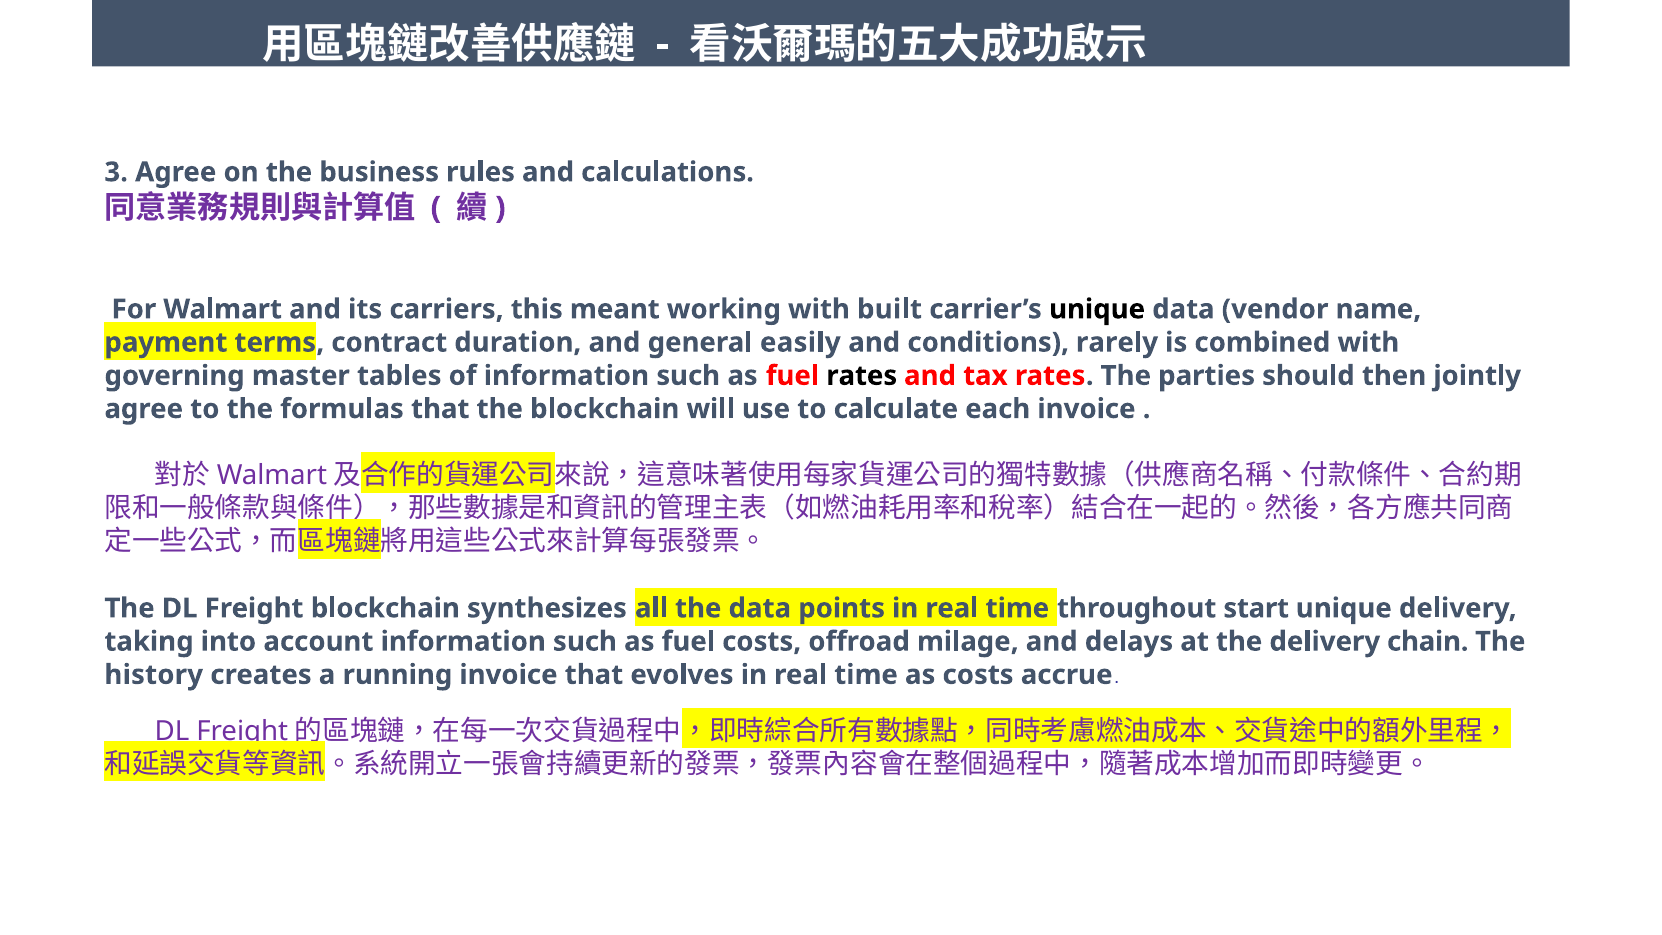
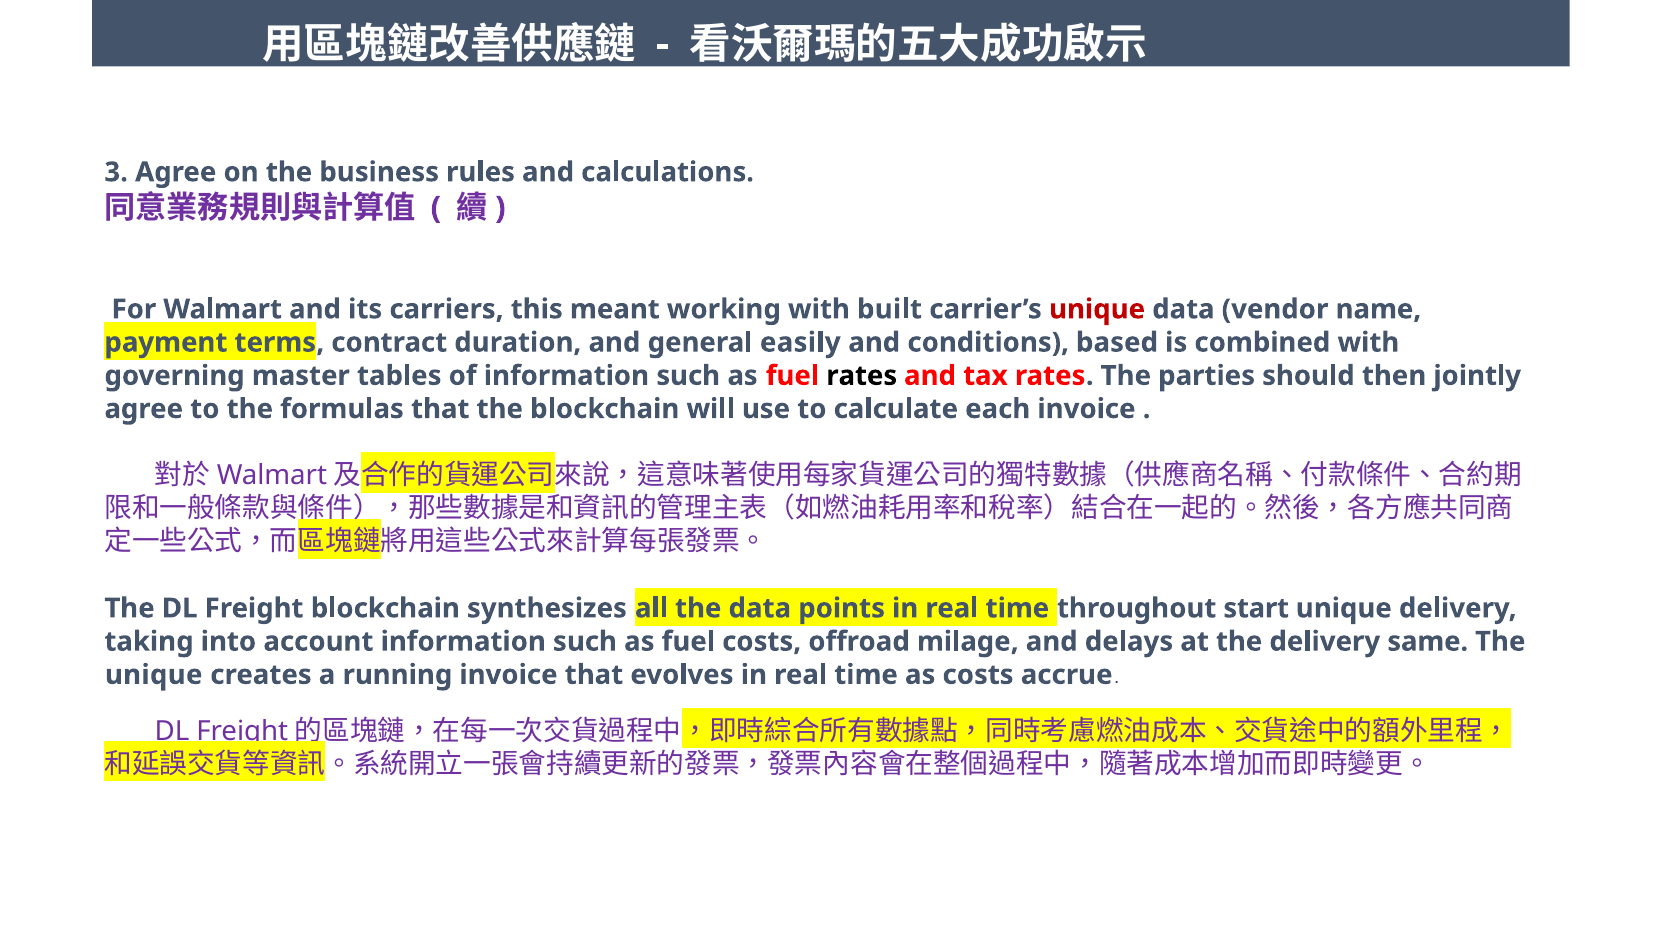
unique at (1097, 309) colour: black -> red
rarely: rarely -> based
chain: chain -> same
history at (154, 675): history -> unique
